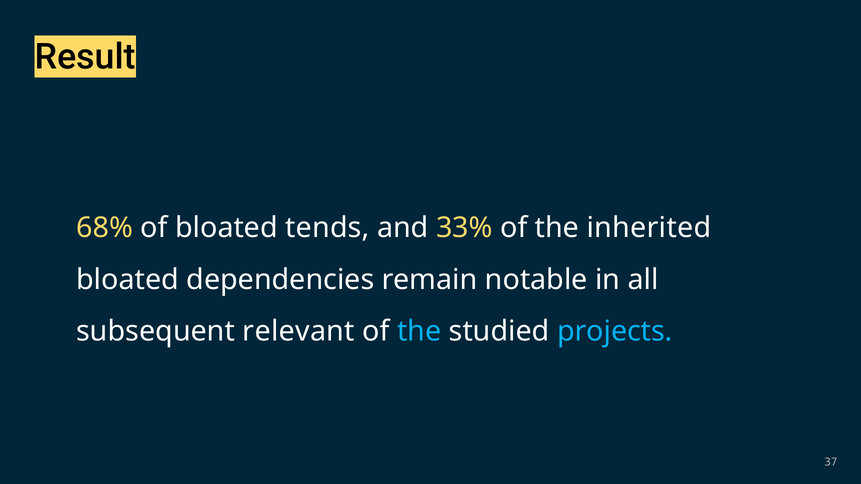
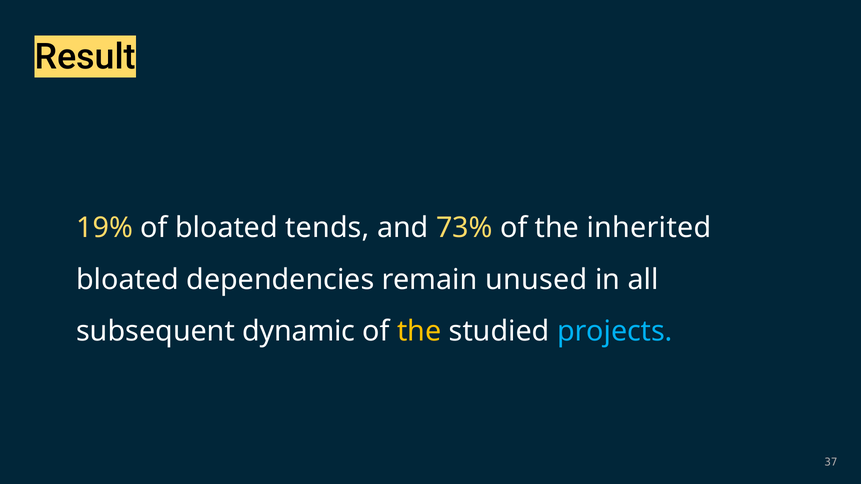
68%: 68% -> 19%
33%: 33% -> 73%
notable: notable -> unused
relevant: relevant -> dynamic
the at (419, 331) colour: light blue -> yellow
